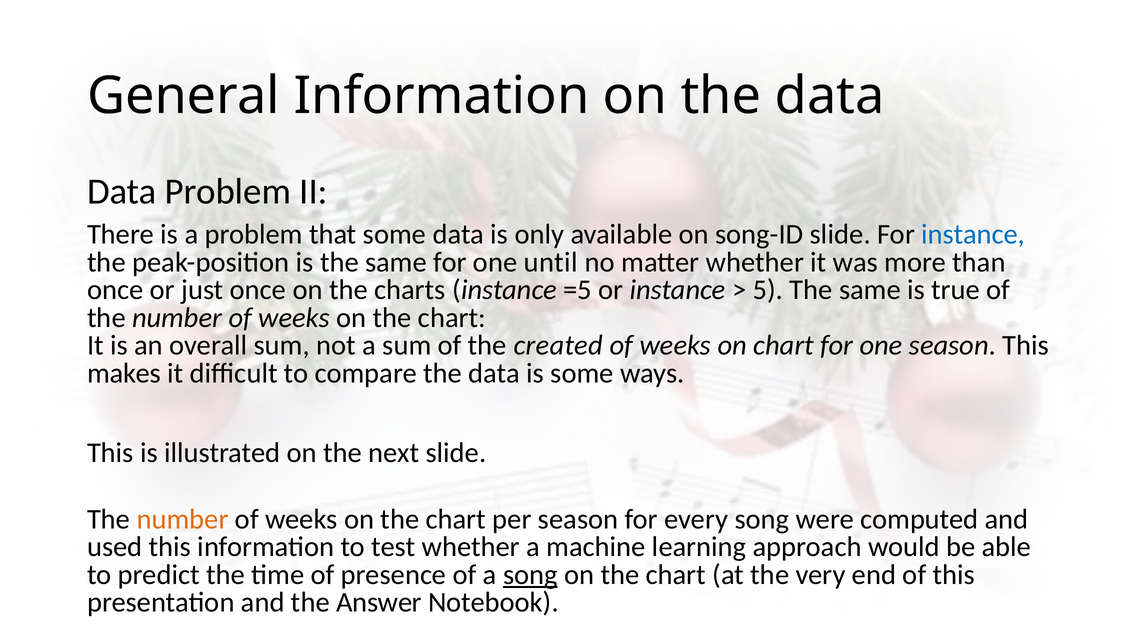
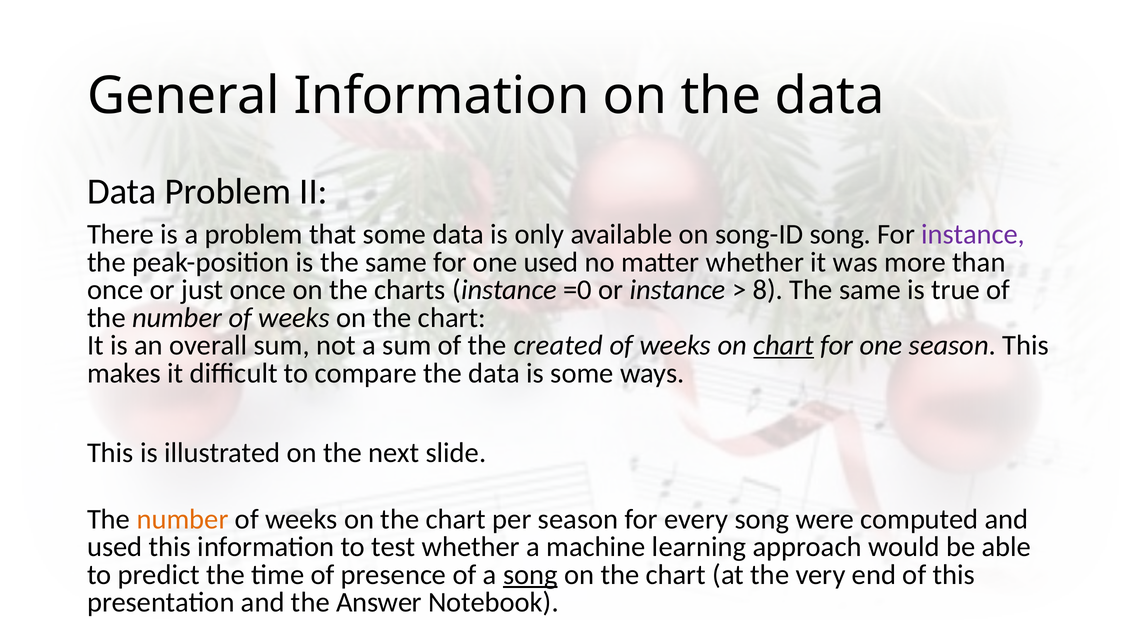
song-ID slide: slide -> song
instance at (973, 235) colour: blue -> purple
one until: until -> used
=5: =5 -> =0
5: 5 -> 8
chart at (784, 346) underline: none -> present
